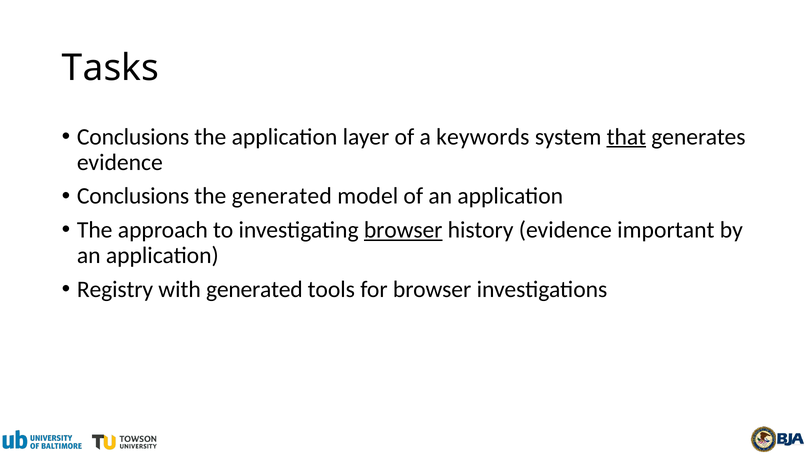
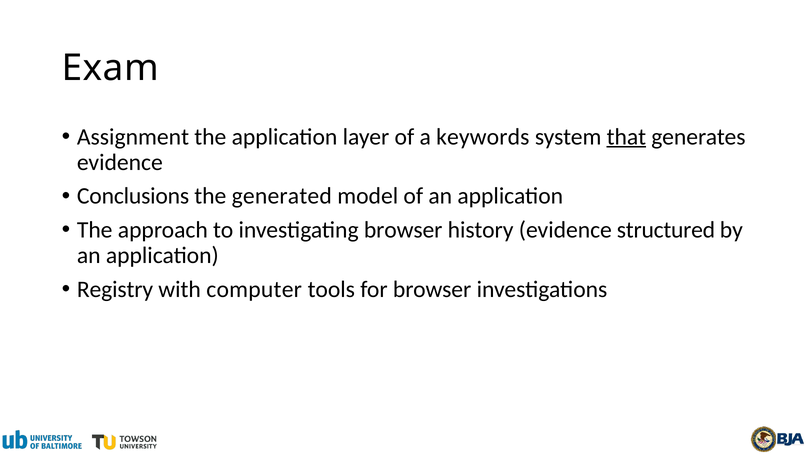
Tasks: Tasks -> Exam
Conclusions at (133, 137): Conclusions -> Assignment
browser at (403, 230) underline: present -> none
important: important -> structured
with generated: generated -> computer
